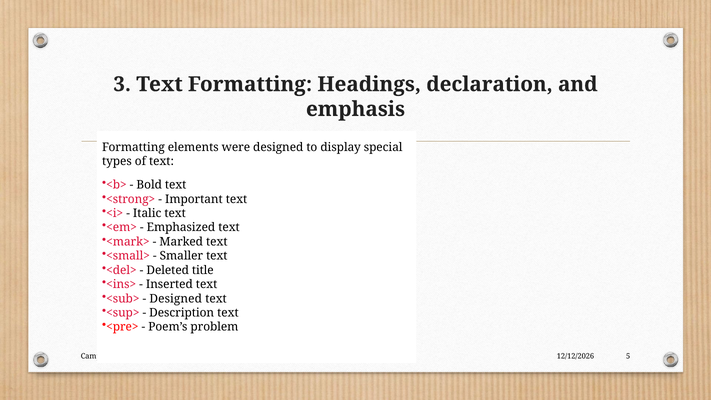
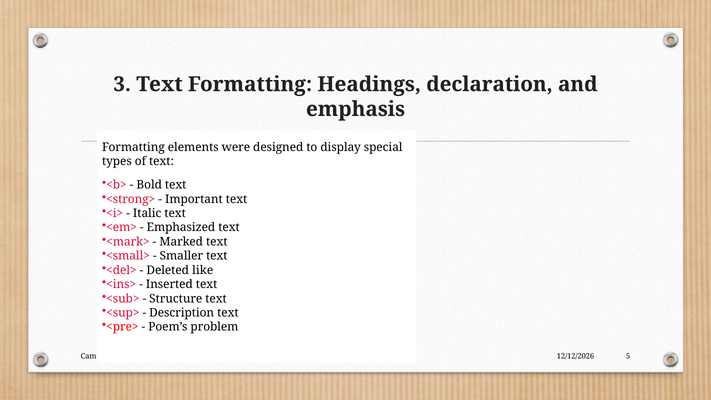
title: title -> like
Designed at (176, 299): Designed -> Structure
